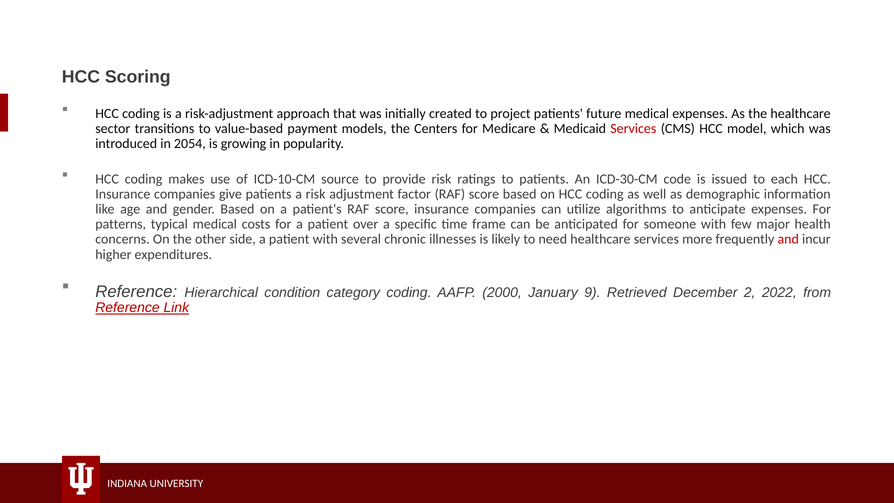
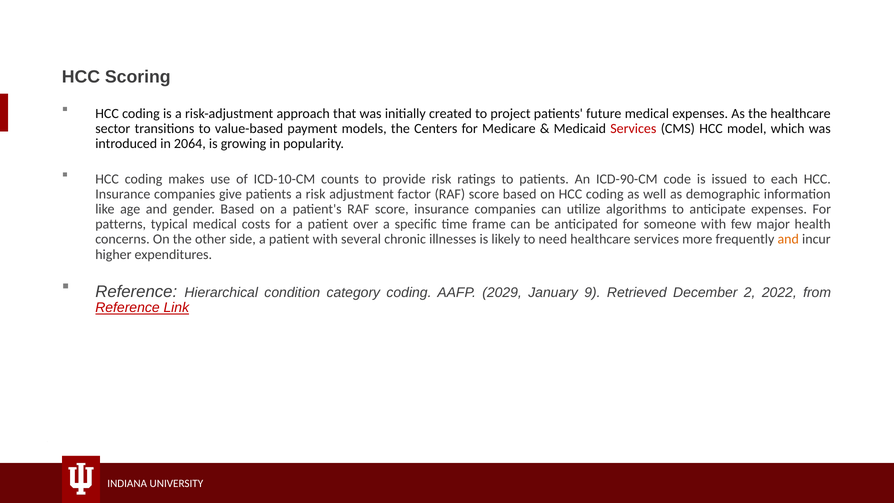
2054: 2054 -> 2064
source: source -> counts
ICD-30-CM: ICD-30-CM -> ICD-90-CM
and at (788, 239) colour: red -> orange
2000: 2000 -> 2029
